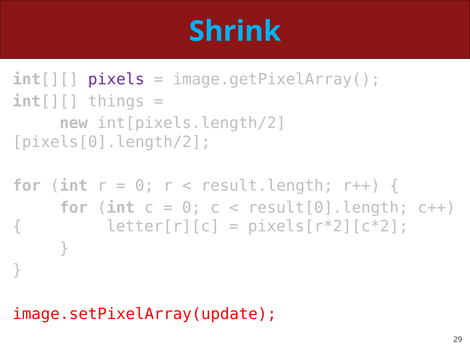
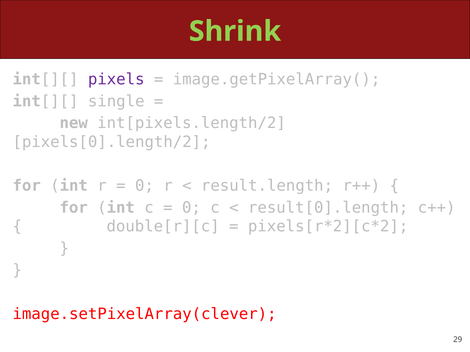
Shrink colour: light blue -> light green
things: things -> single
letter[r][c: letter[r][c -> double[r][c
image.setPixelArray(update: image.setPixelArray(update -> image.setPixelArray(clever
